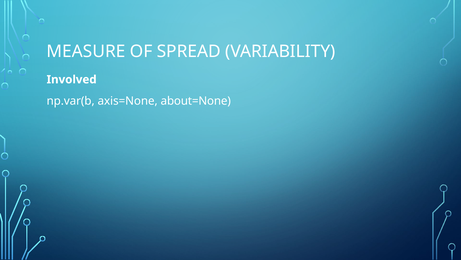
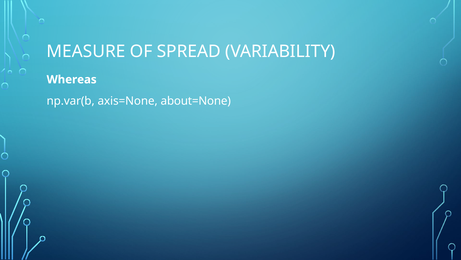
Involved: Involved -> Whereas
